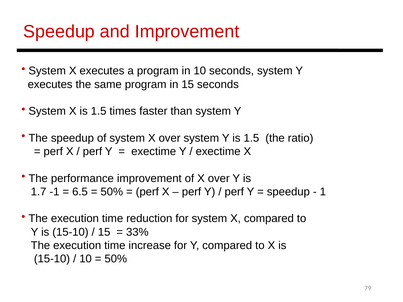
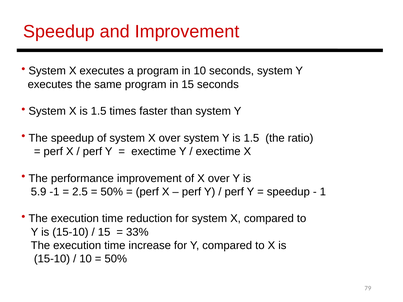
1.7: 1.7 -> 5.9
6.5: 6.5 -> 2.5
